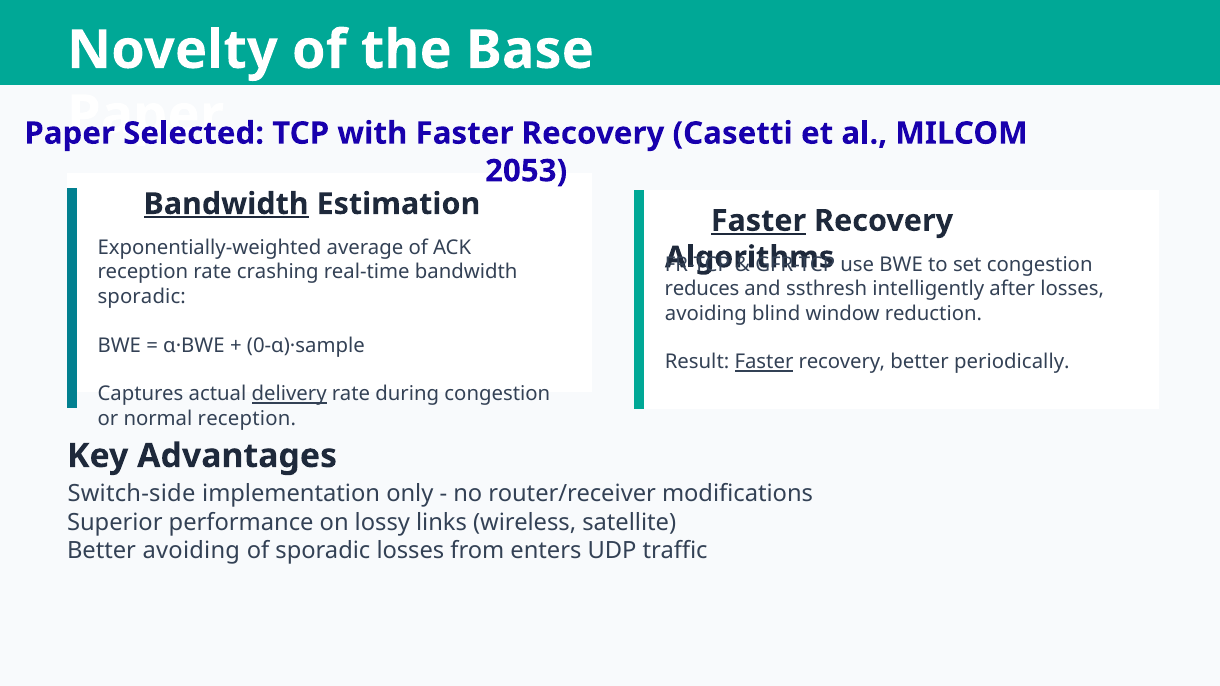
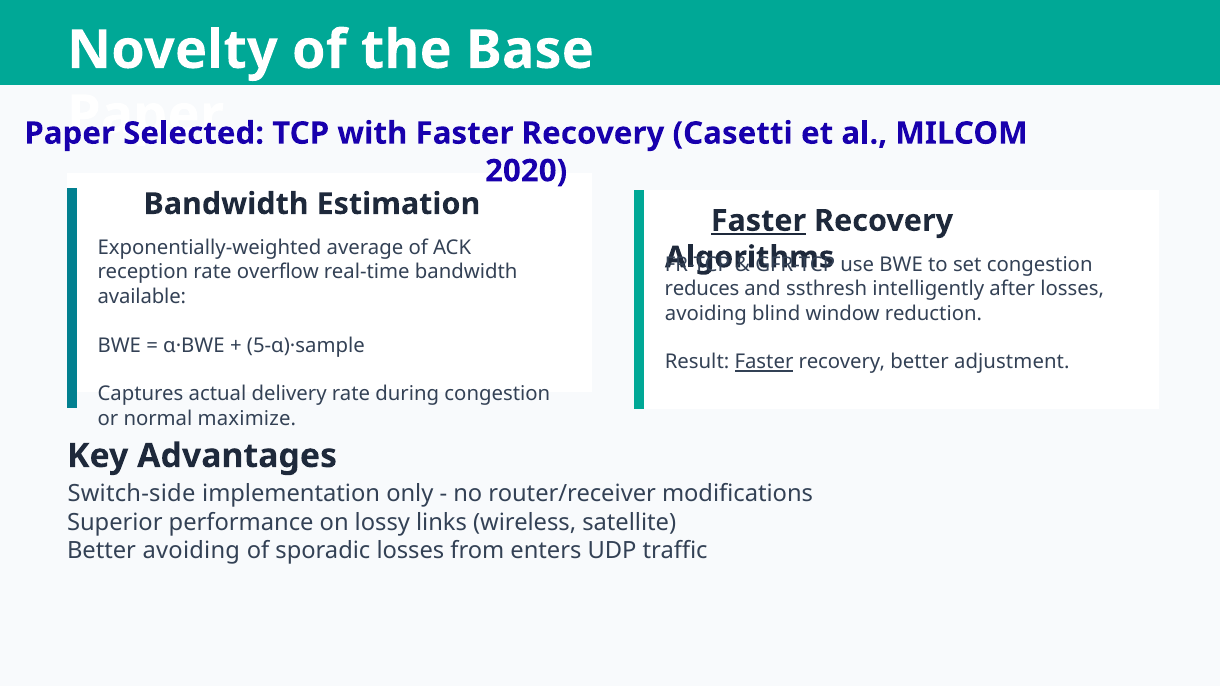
2053: 2053 -> 2020
Bandwidth at (226, 204) underline: present -> none
crashing: crashing -> overflow
sporadic at (142, 297): sporadic -> available
0-α)·sample: 0-α)·sample -> 5-α)·sample
periodically: periodically -> adjustment
delivery underline: present -> none
normal reception: reception -> maximize
